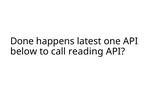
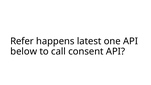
Done: Done -> Refer
reading: reading -> consent
